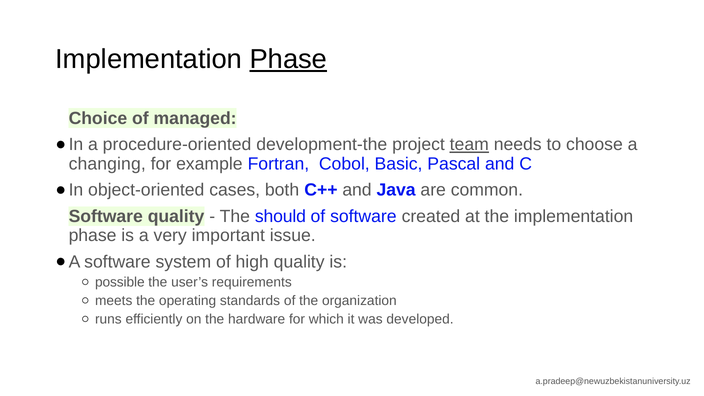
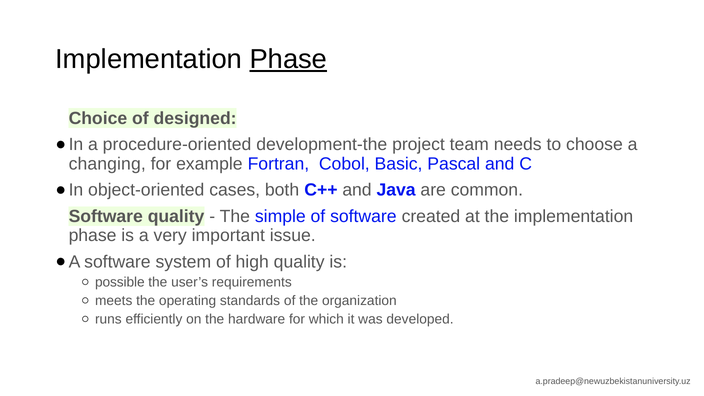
managed: managed -> designed
team underline: present -> none
should: should -> simple
